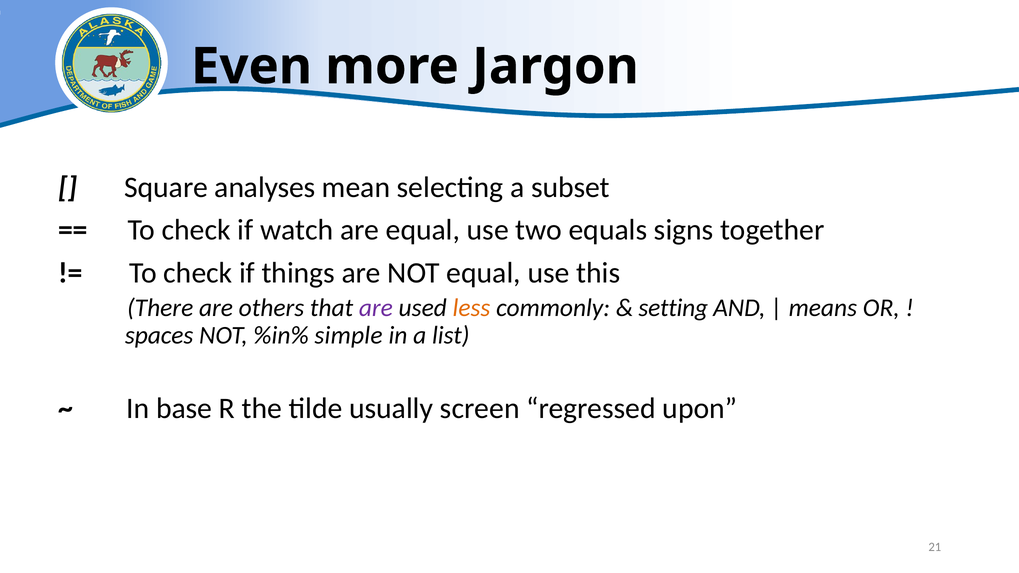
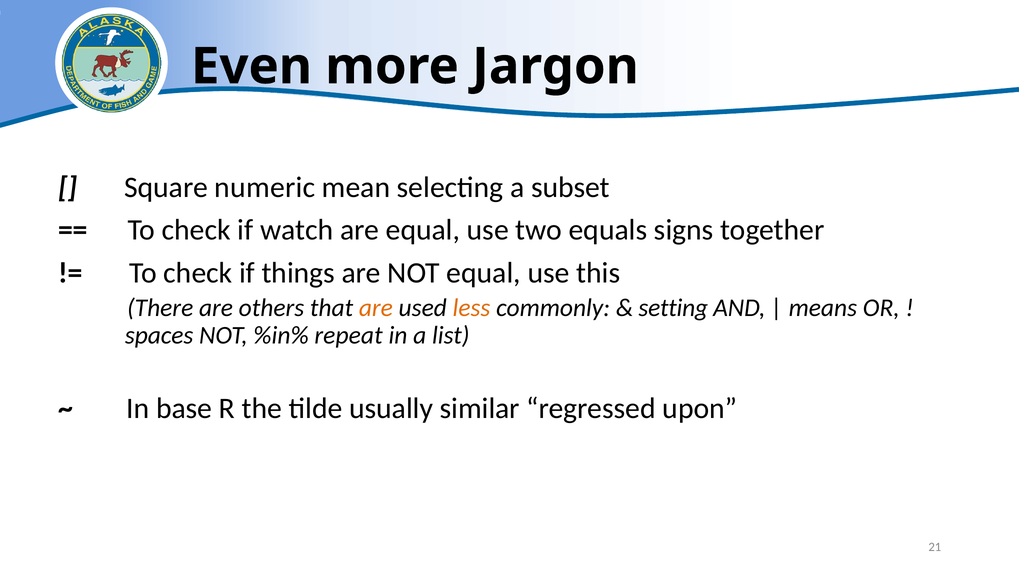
analyses: analyses -> numeric
are at (376, 308) colour: purple -> orange
simple: simple -> repeat
screen: screen -> similar
